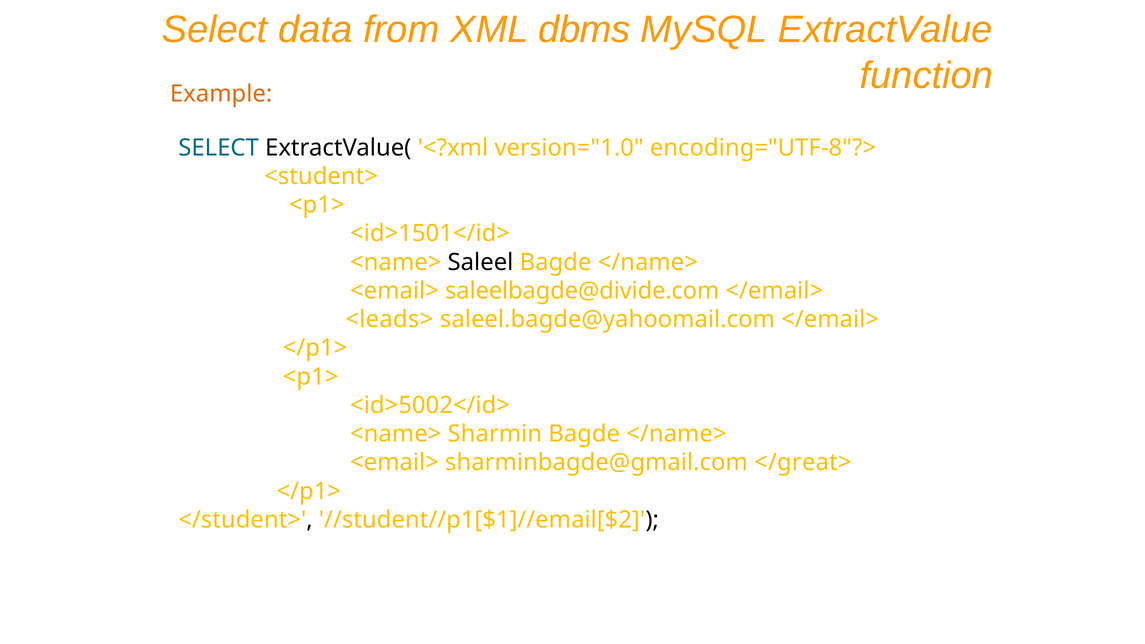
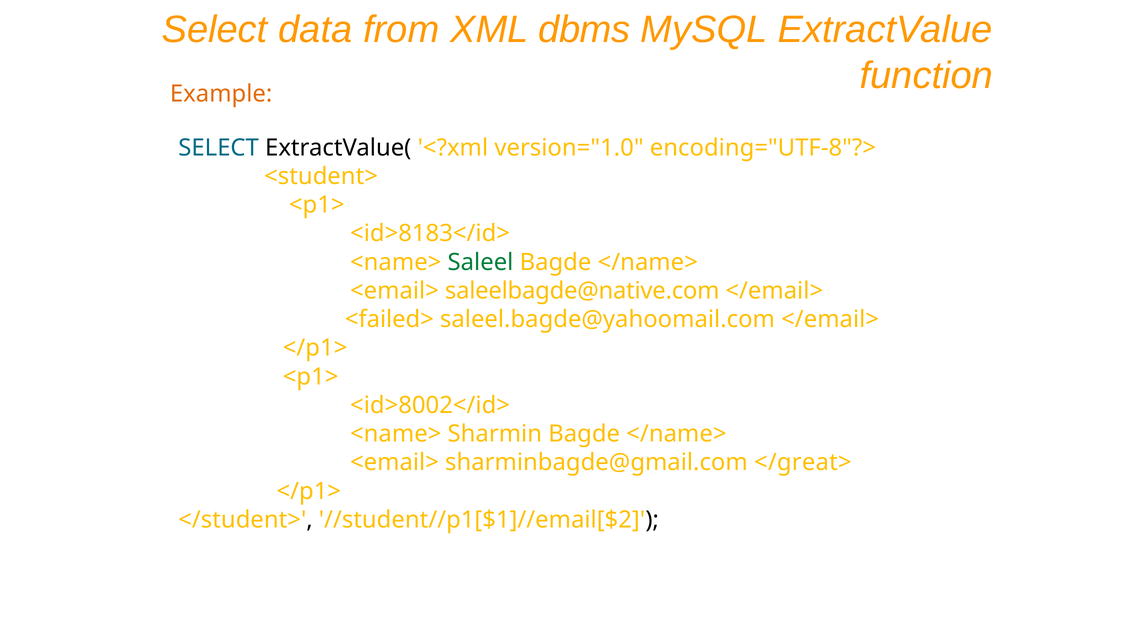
<id>1501</id>: <id>1501</id> -> <id>8183</id>
Saleel colour: black -> green
saleelbagde@divide.com: saleelbagde@divide.com -> saleelbagde@native.com
<leads>: <leads> -> <failed>
<id>5002</id>: <id>5002</id> -> <id>8002</id>
